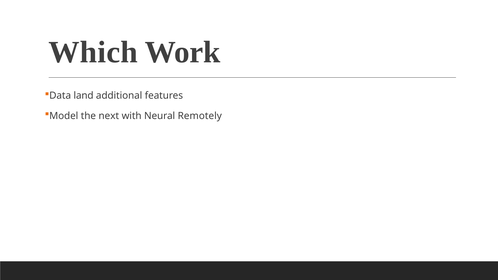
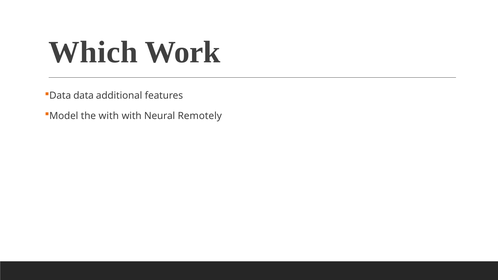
Data land: land -> data
the next: next -> with
